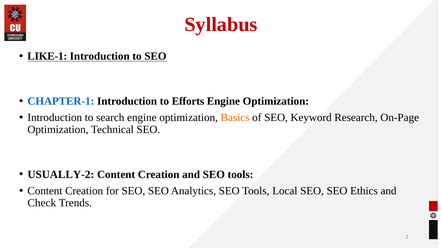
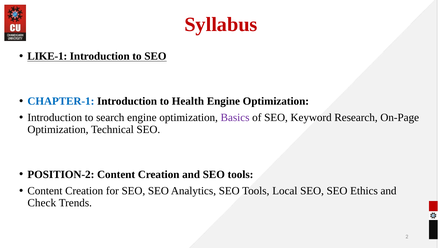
Efforts: Efforts -> Health
Basics colour: orange -> purple
USUALLY-2: USUALLY-2 -> POSITION-2
